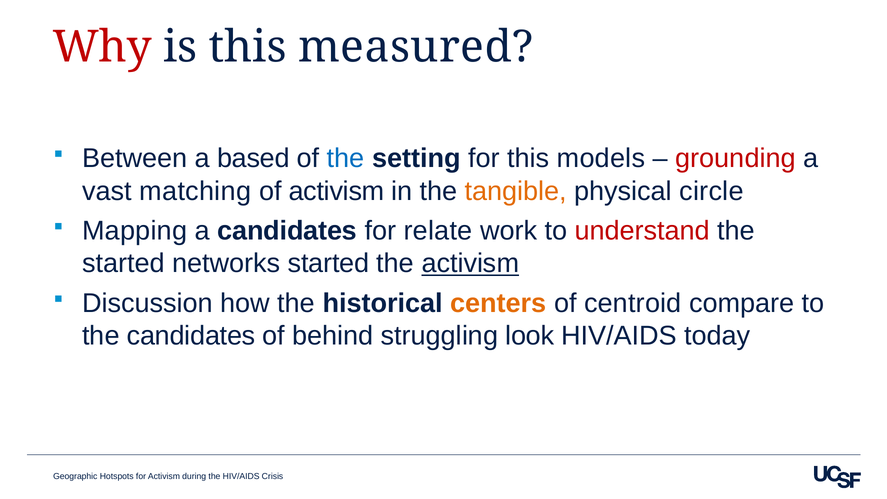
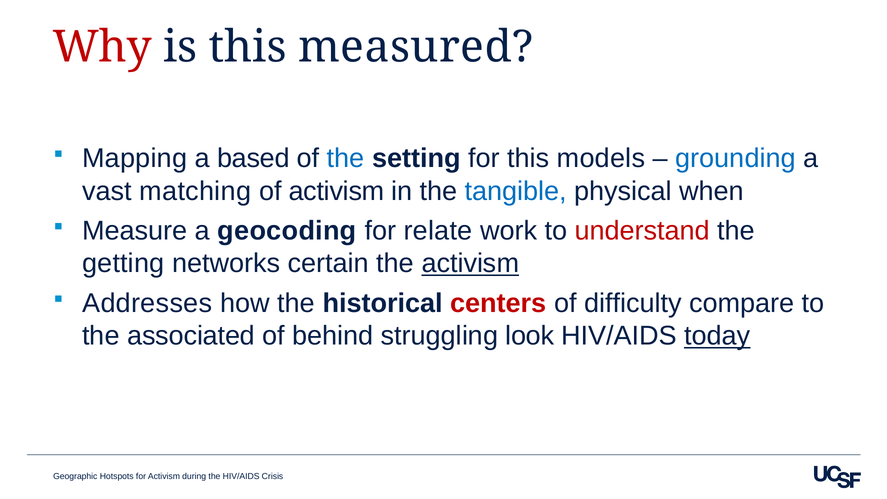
Between: Between -> Mapping
grounding colour: red -> blue
tangible colour: orange -> blue
circle: circle -> when
Mapping: Mapping -> Measure
a candidates: candidates -> geocoding
started at (123, 263): started -> getting
networks started: started -> certain
Discussion: Discussion -> Addresses
centers colour: orange -> red
centroid: centroid -> difficulty
the candidates: candidates -> associated
today underline: none -> present
